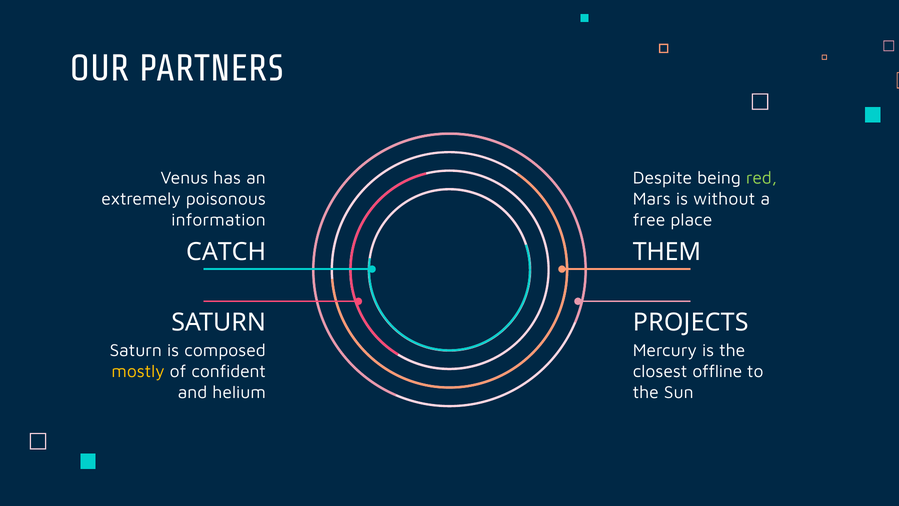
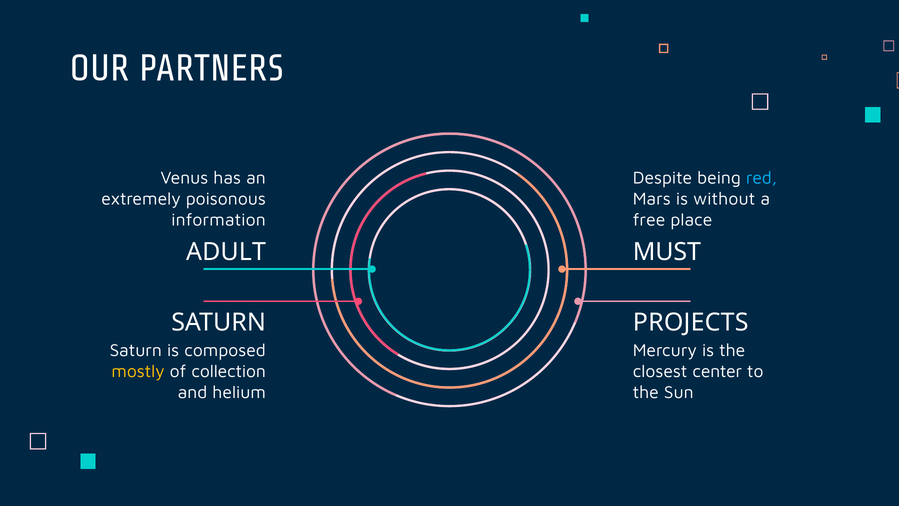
red colour: light green -> light blue
CATCH: CATCH -> ADULT
THEM: THEM -> MUST
confident: confident -> collection
offline: offline -> center
